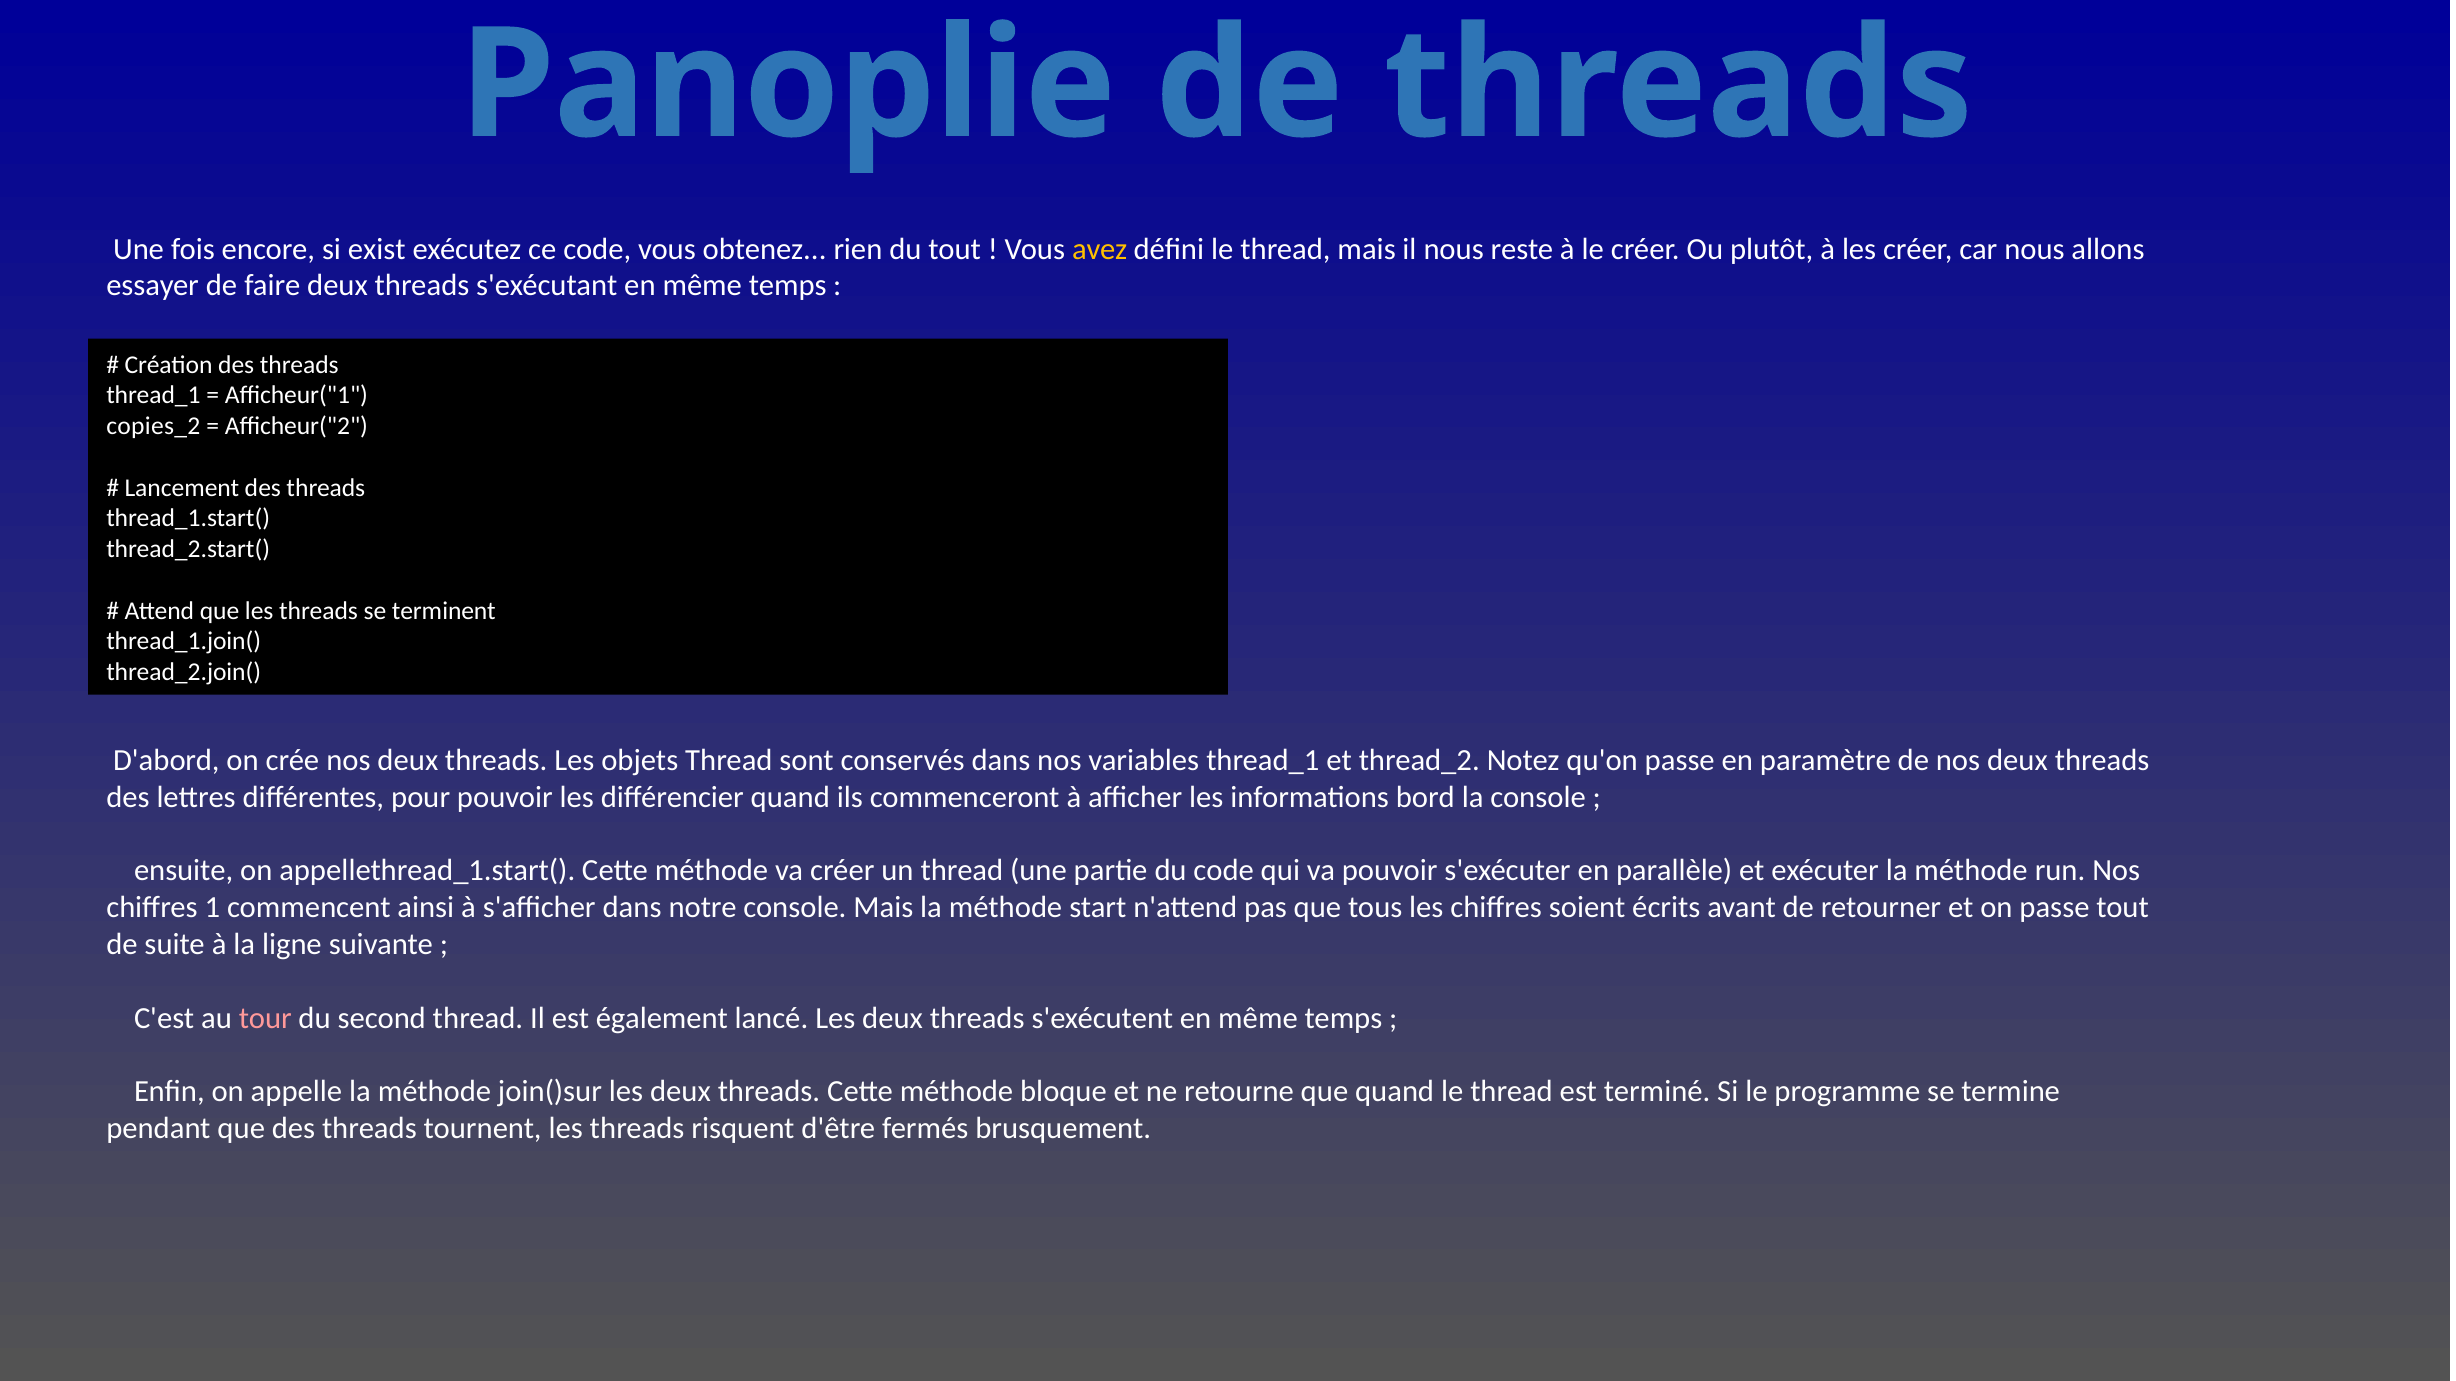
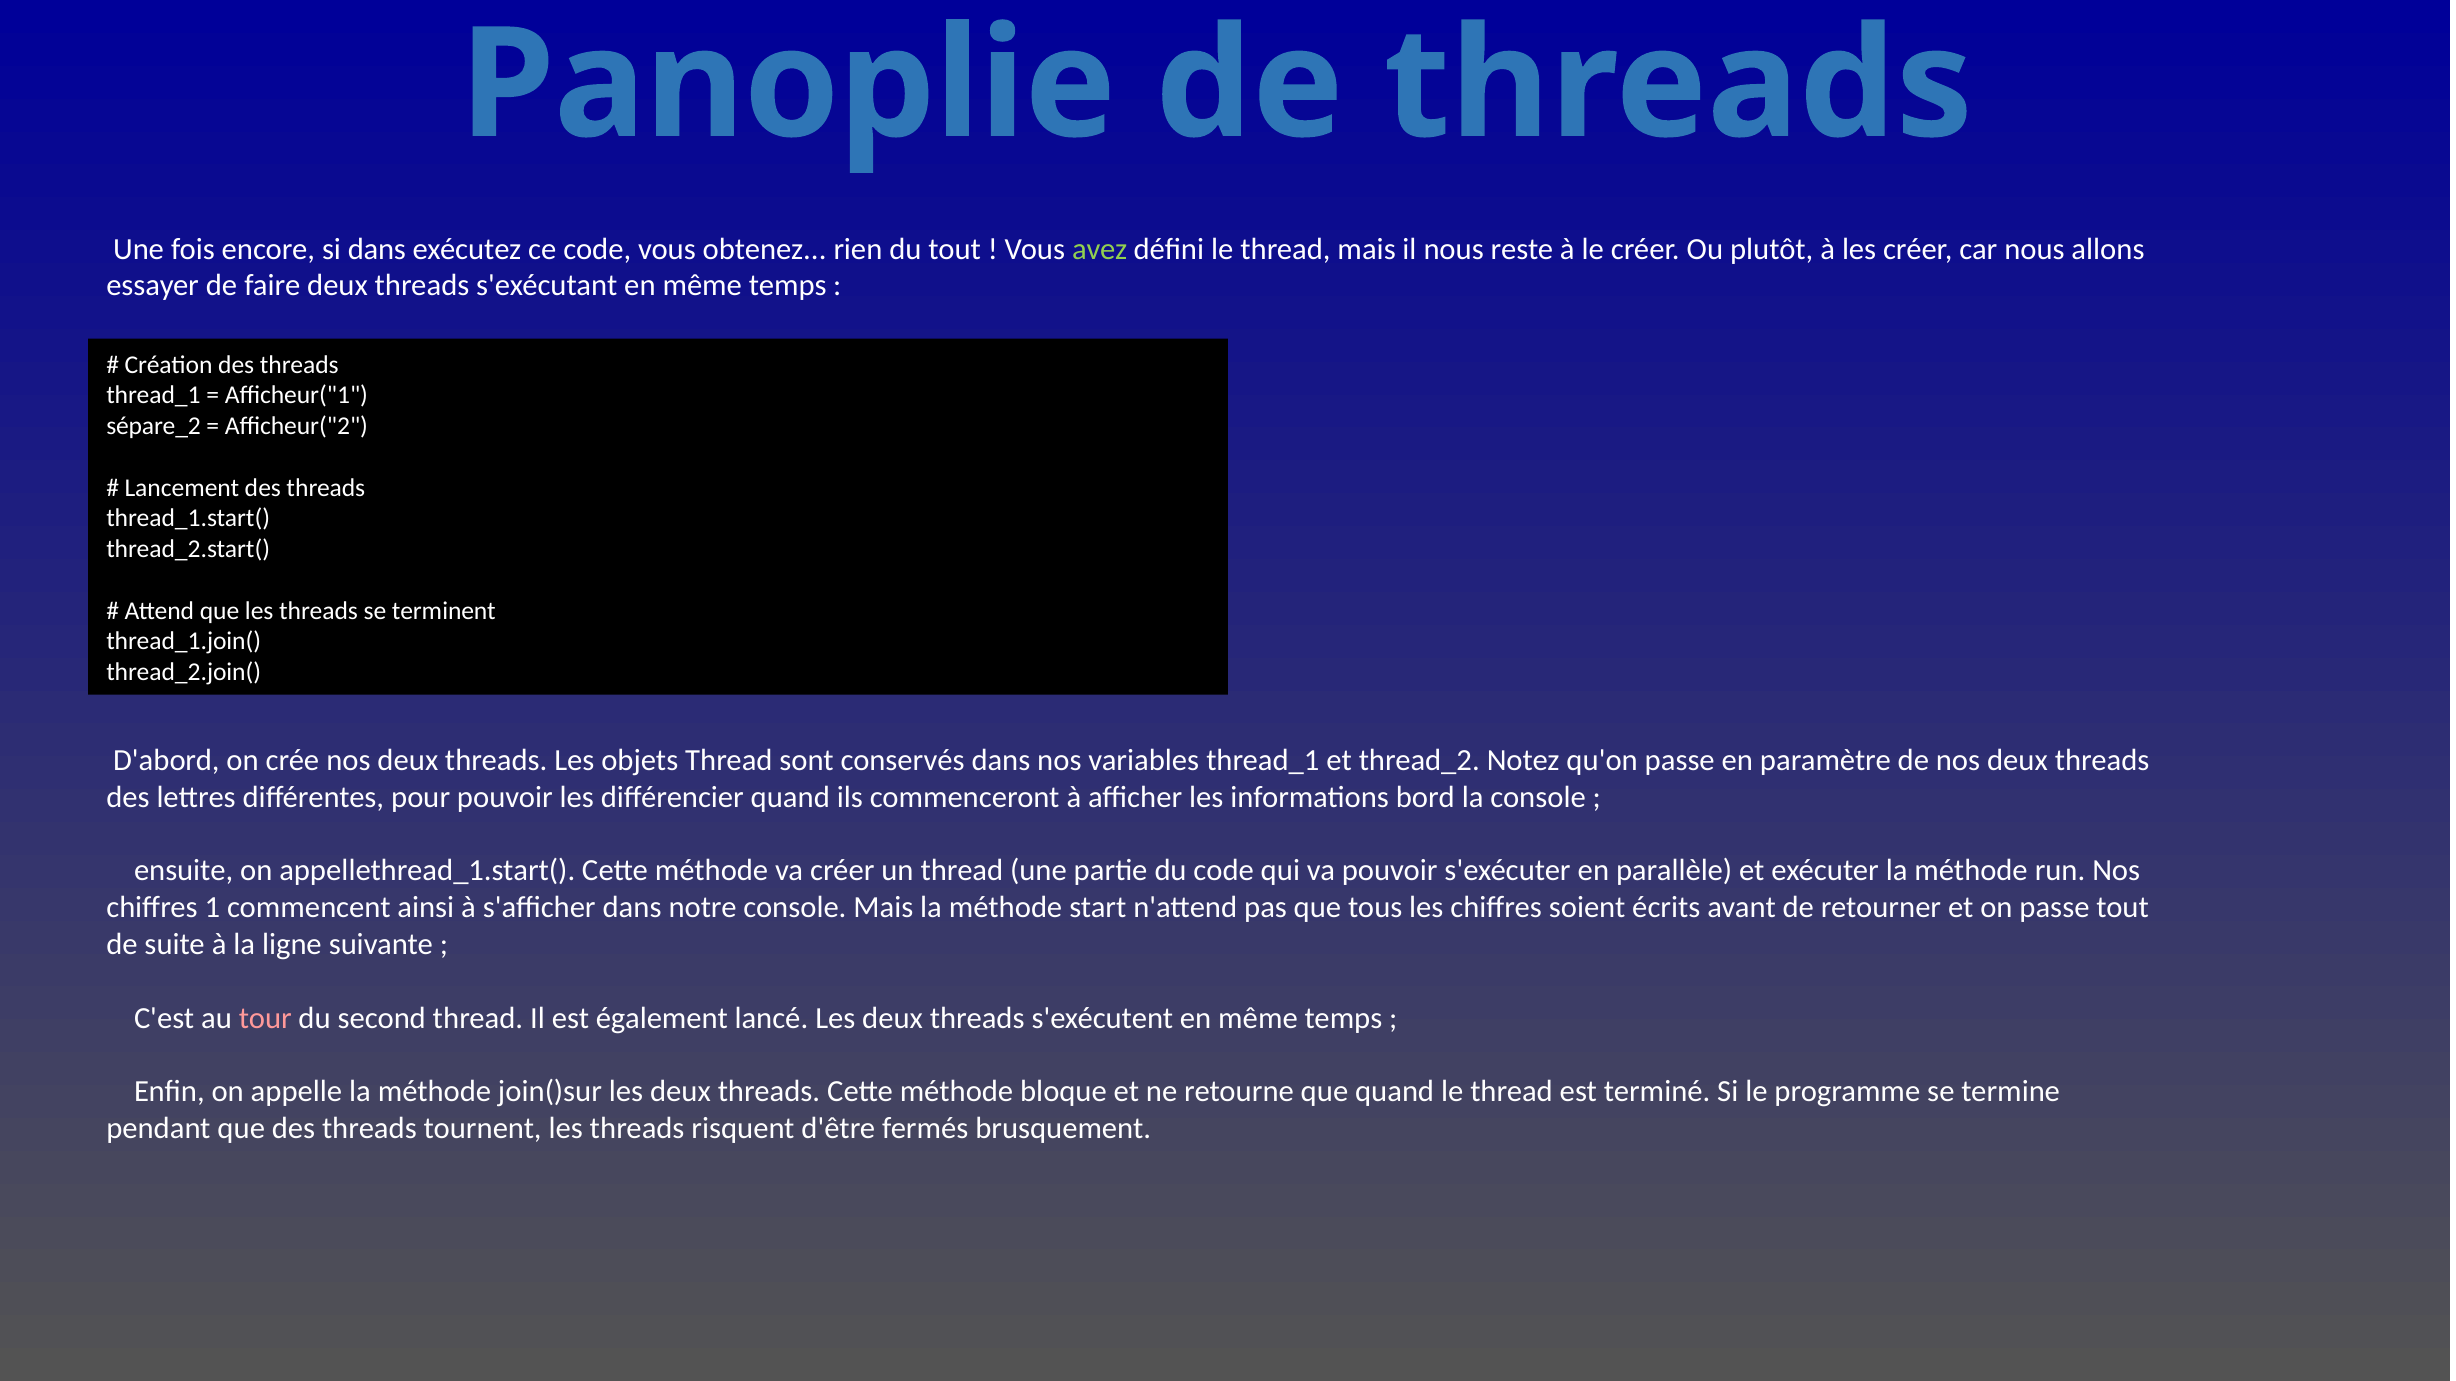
si exist: exist -> dans
avez colour: yellow -> light green
copies_2: copies_2 -> sépare_2
